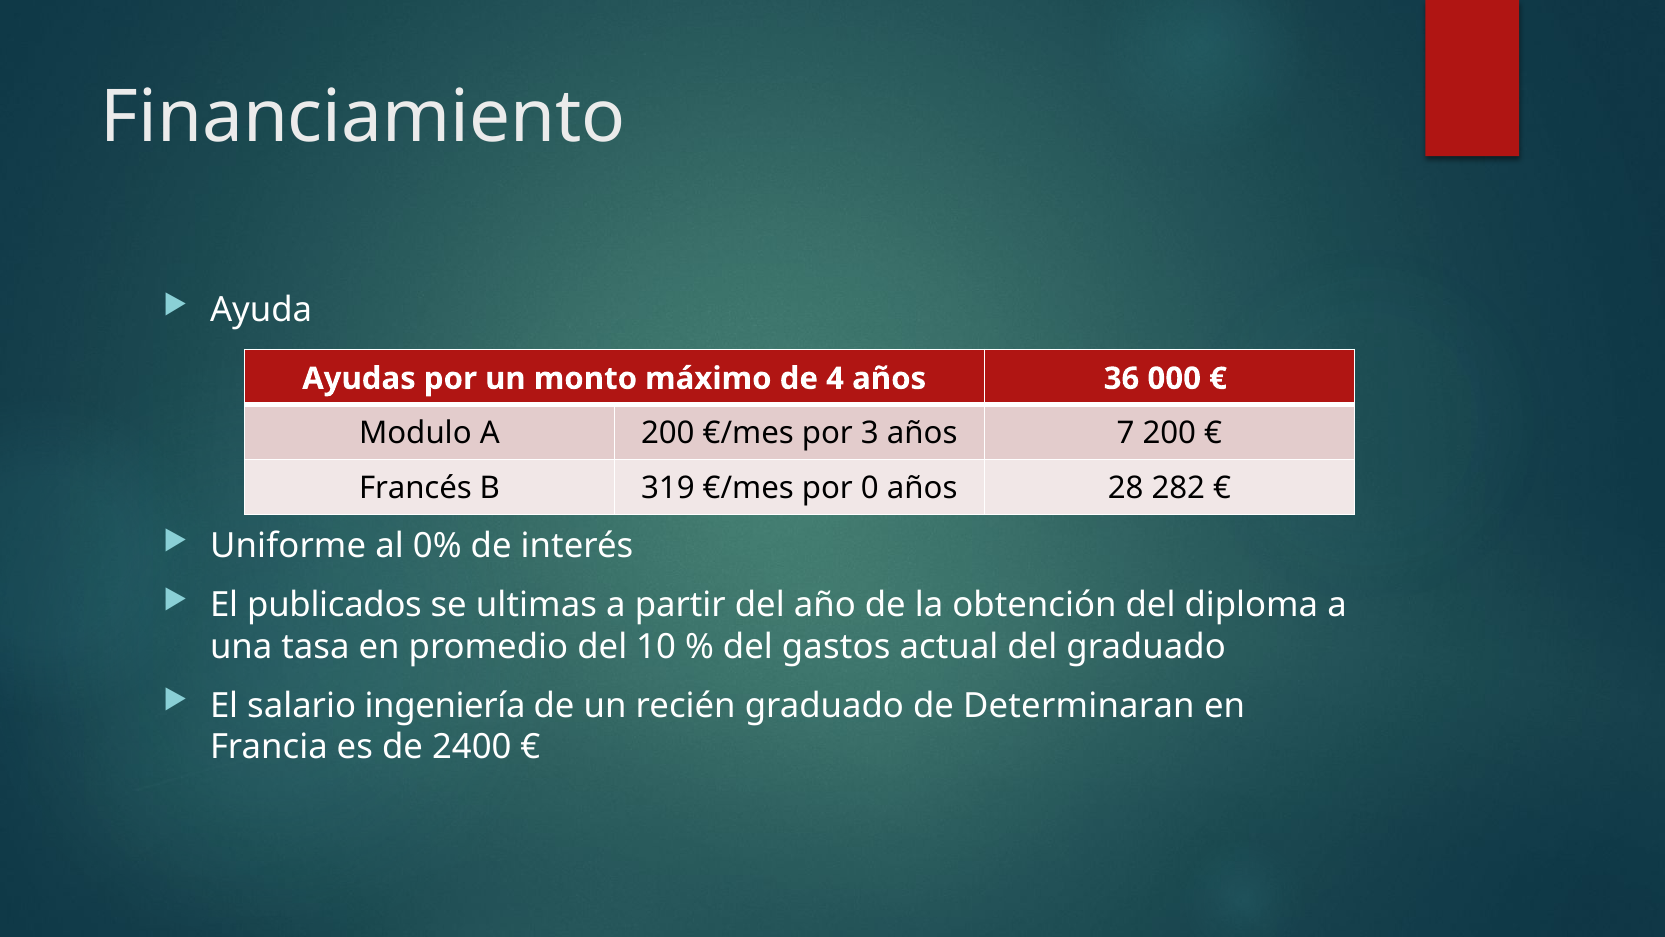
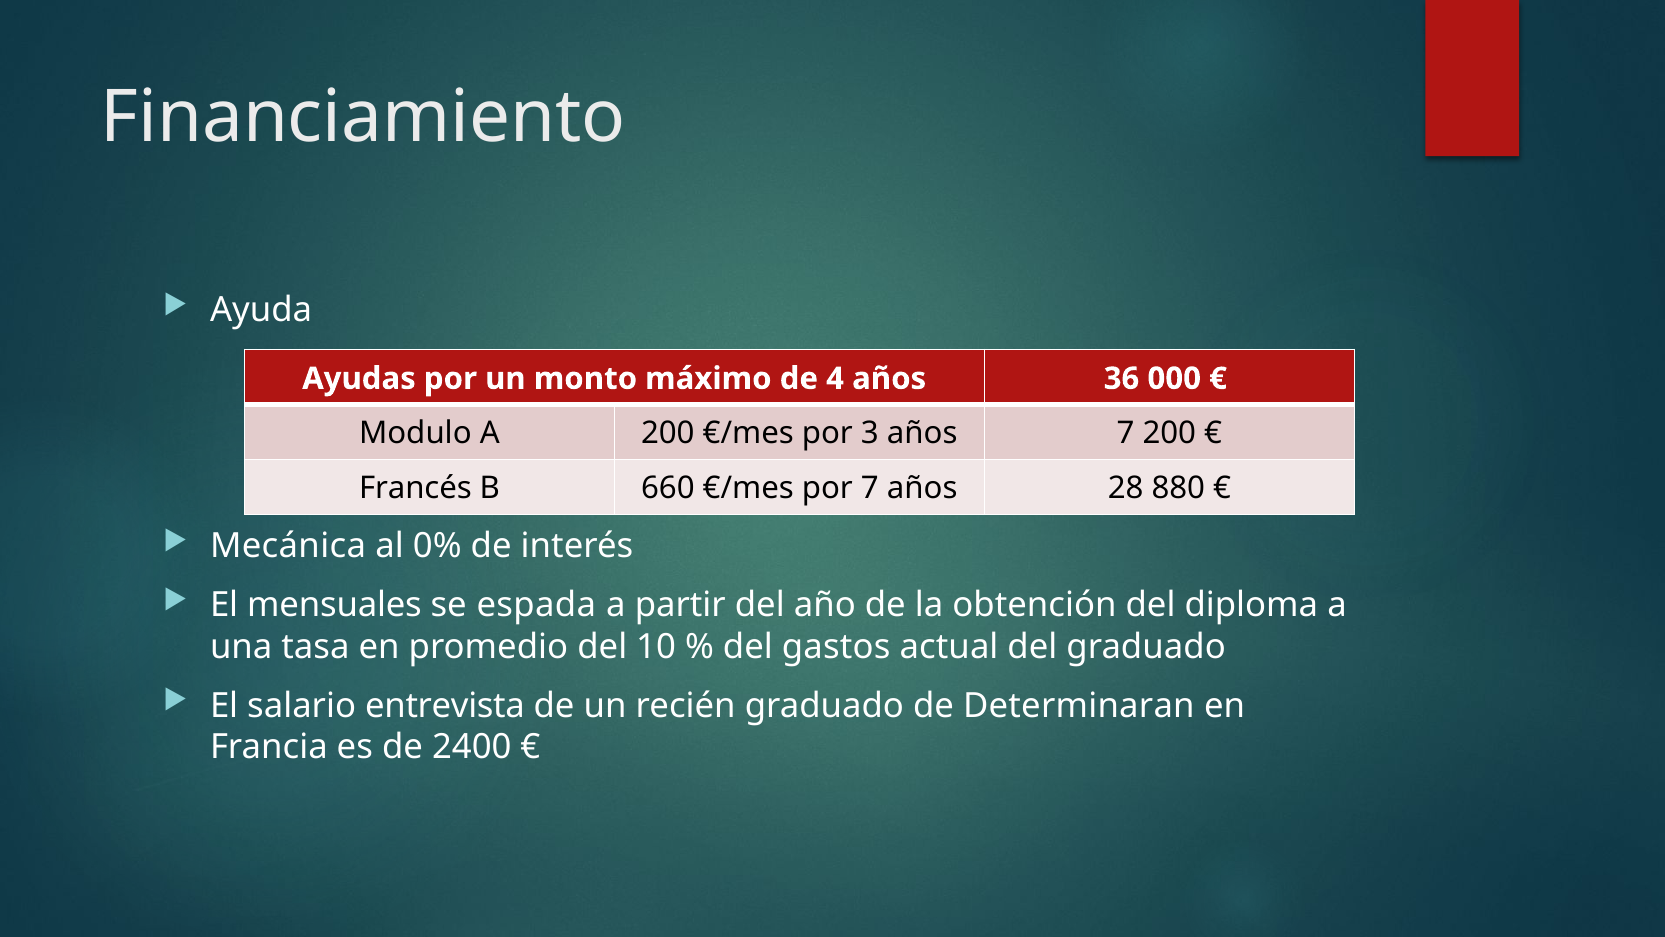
319: 319 -> 660
por 0: 0 -> 7
282: 282 -> 880
Uniforme: Uniforme -> Mecánica
publicados: publicados -> mensuales
ultimas: ultimas -> espada
ingeniería: ingeniería -> entrevista
